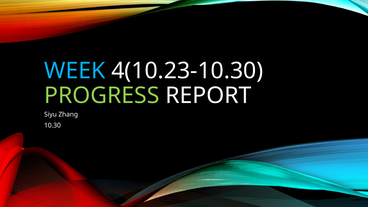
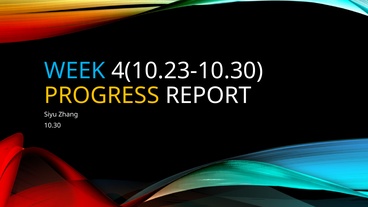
PROGRESS colour: light green -> yellow
